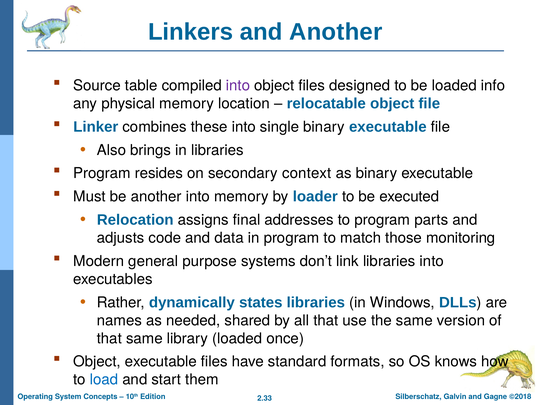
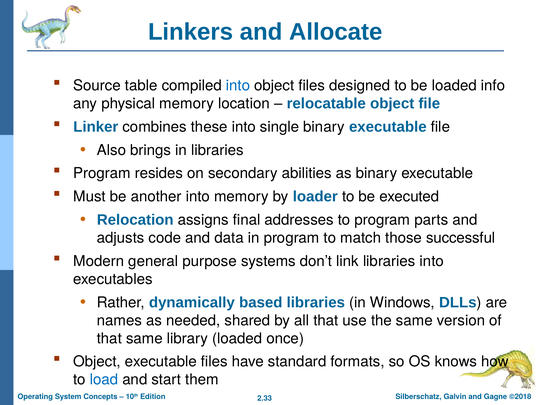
and Another: Another -> Allocate
into at (238, 86) colour: purple -> blue
context: context -> abilities
monitoring: monitoring -> successful
states: states -> based
